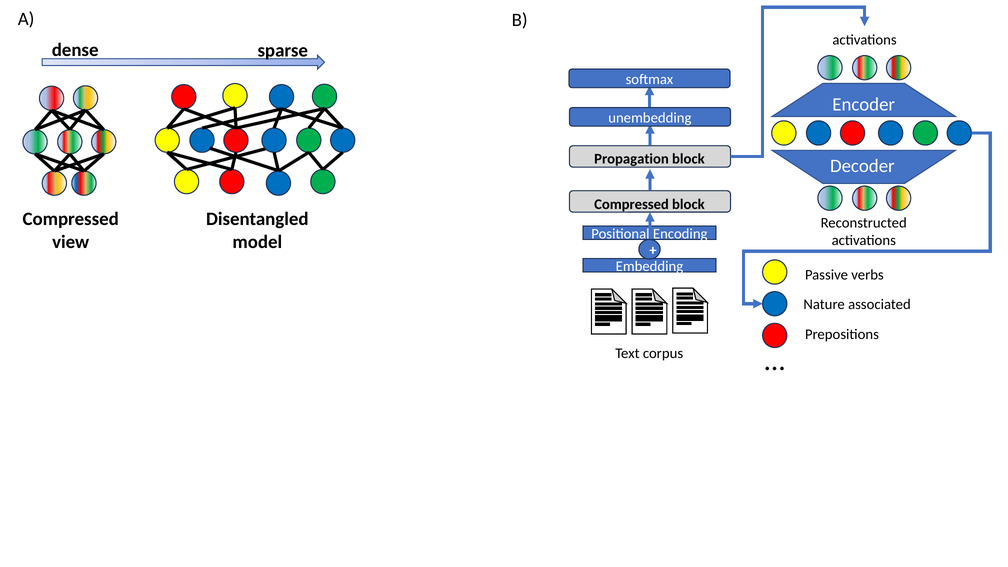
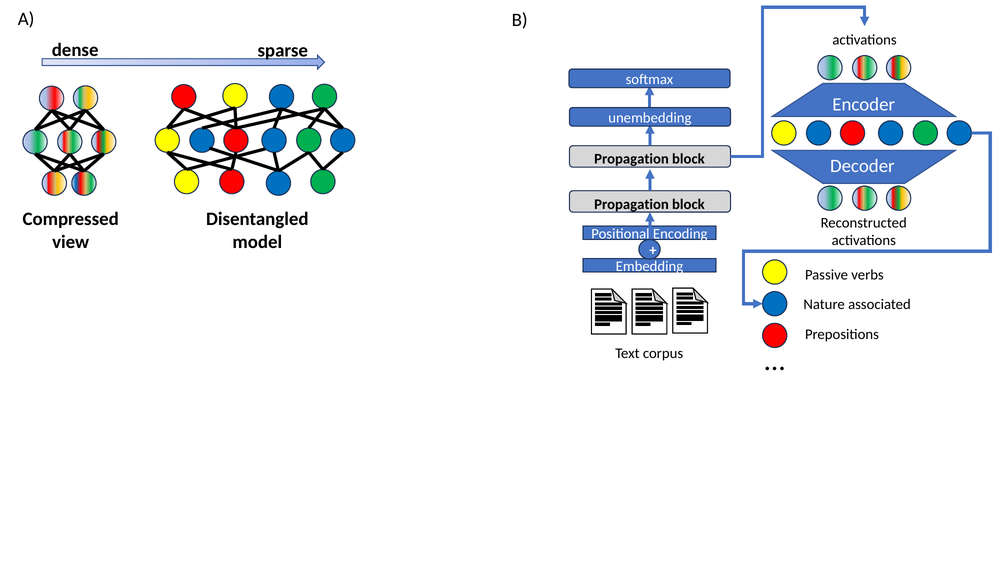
Compressed at (632, 204): Compressed -> Propagation
